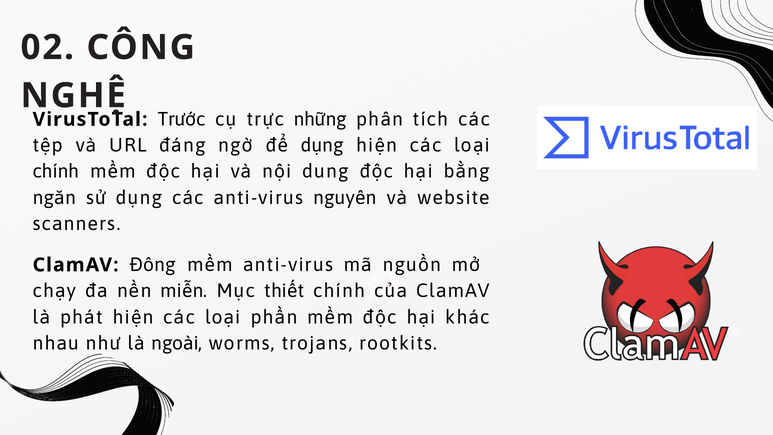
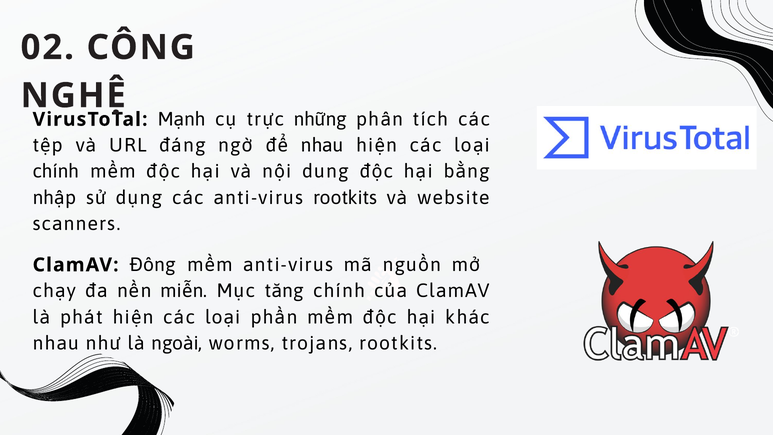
Trước: Trước -> Mạnh
để dụng: dụng -> nhau
ngăn: ngăn -> nhập
anti-virus nguyên: nguyên -> rootkits
thiết: thiết -> tăng
